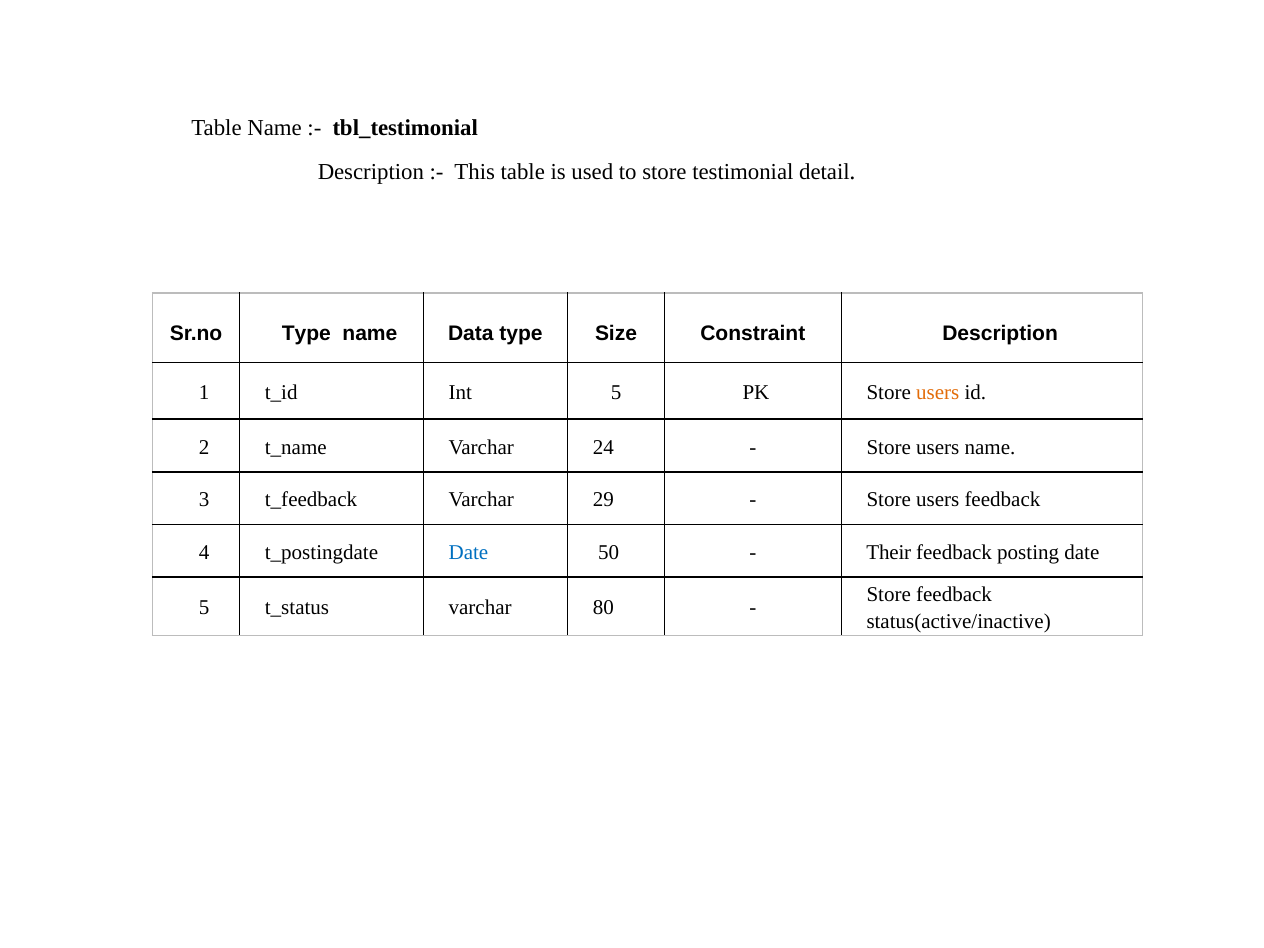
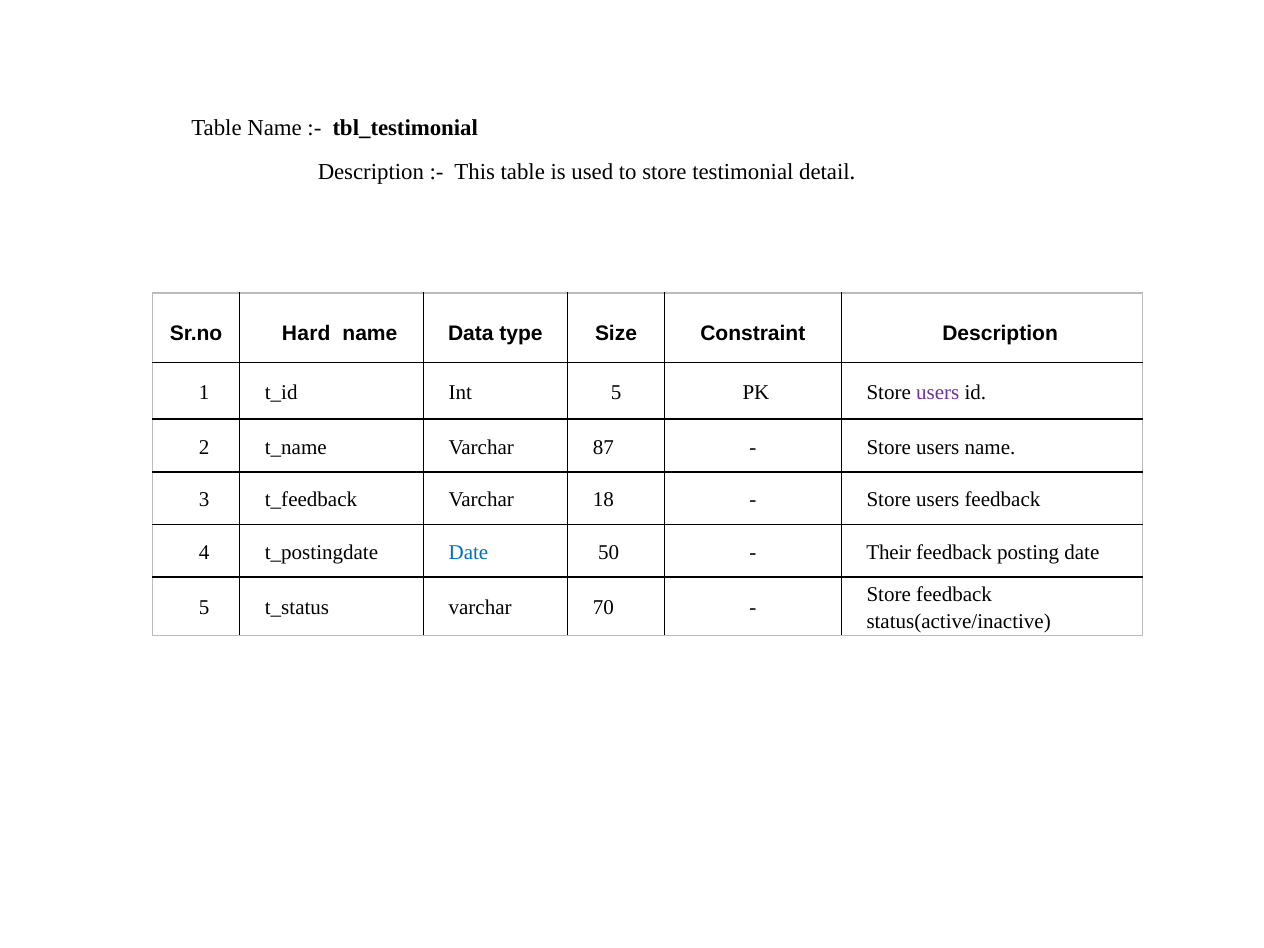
Sr.no Type: Type -> Hard
users at (938, 393) colour: orange -> purple
24: 24 -> 87
29: 29 -> 18
80: 80 -> 70
